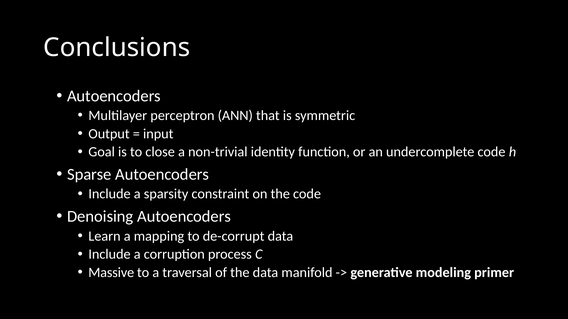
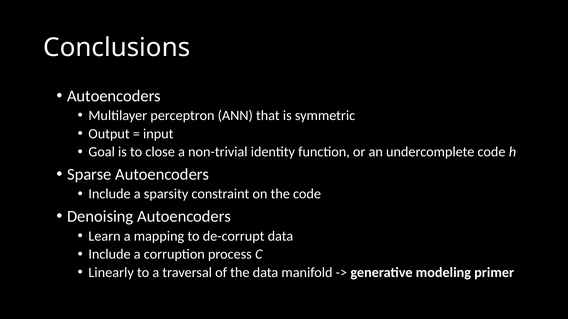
Massive: Massive -> Linearly
